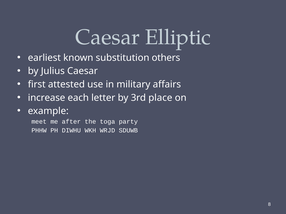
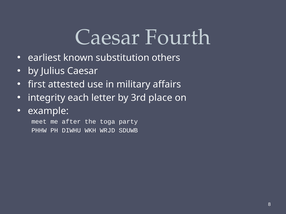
Elliptic: Elliptic -> Fourth
increase: increase -> integrity
